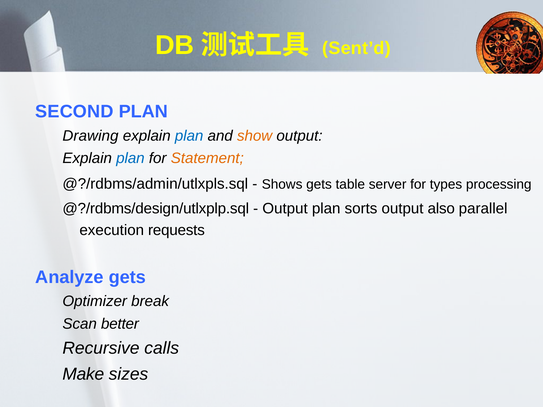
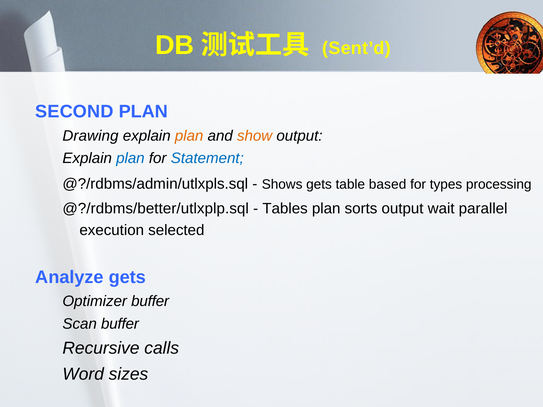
plan at (189, 136) colour: blue -> orange
Statement colour: orange -> blue
server: server -> based
@?/rdbms/design/utlxplp.sql: @?/rdbms/design/utlxplp.sql -> @?/rdbms/better/utlxplp.sql
Output at (285, 209): Output -> Tables
also: also -> wait
requests: requests -> selected
Optimizer break: break -> buffer
Scan better: better -> buffer
Make: Make -> Word
